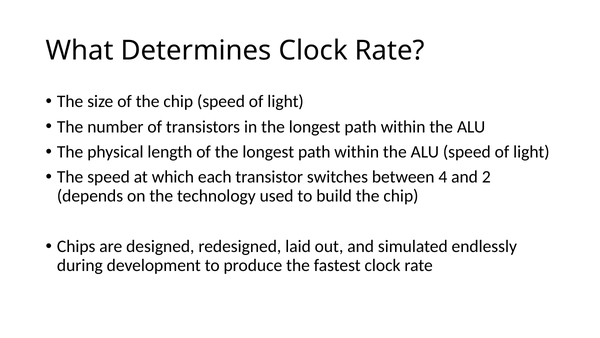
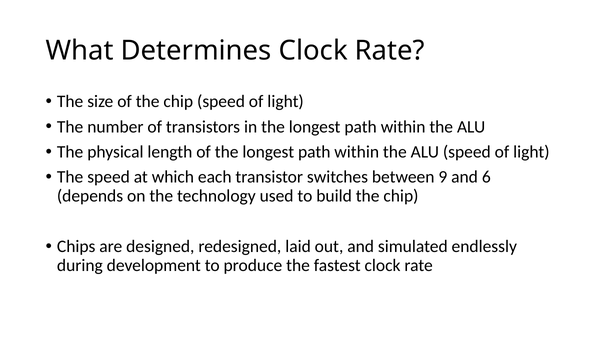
4: 4 -> 9
2: 2 -> 6
